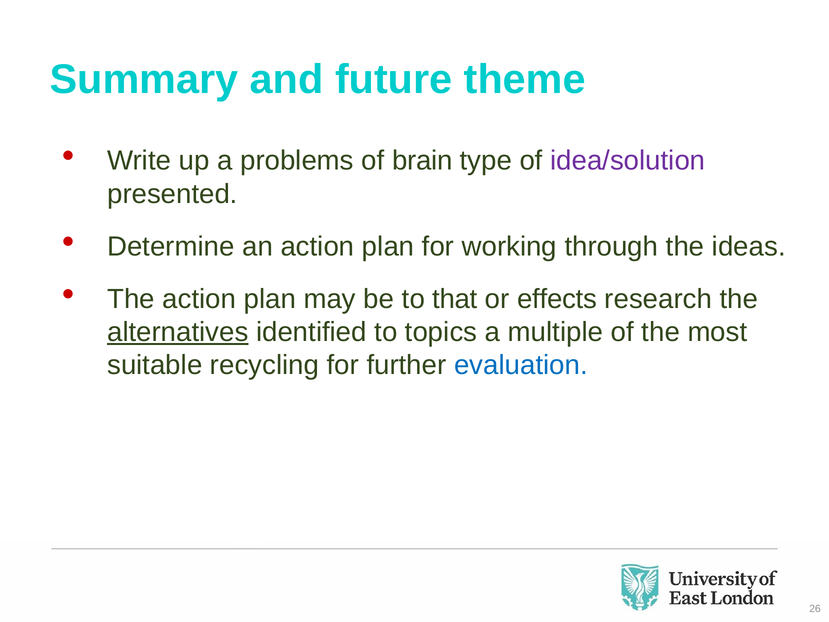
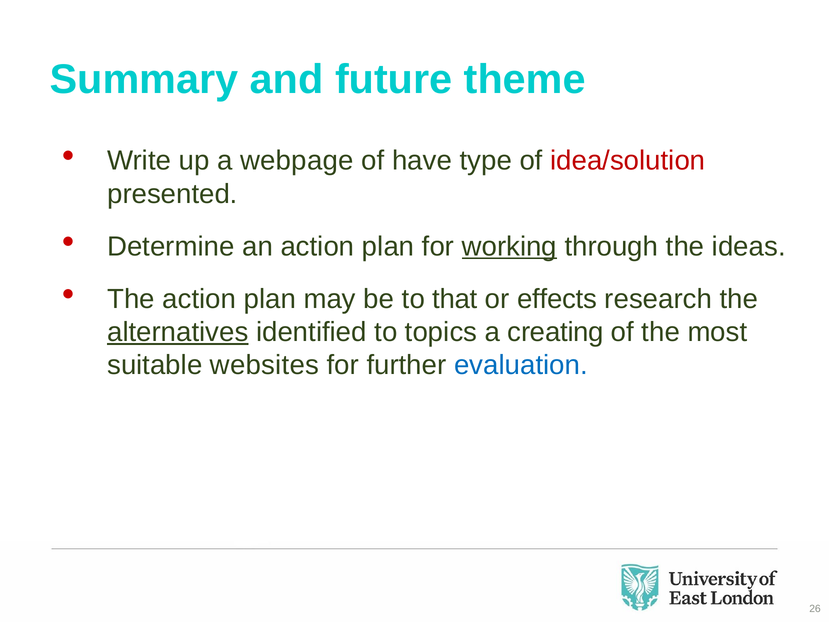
problems: problems -> webpage
brain: brain -> have
idea/solution colour: purple -> red
working underline: none -> present
multiple: multiple -> creating
recycling: recycling -> websites
